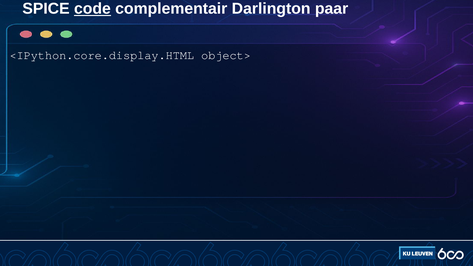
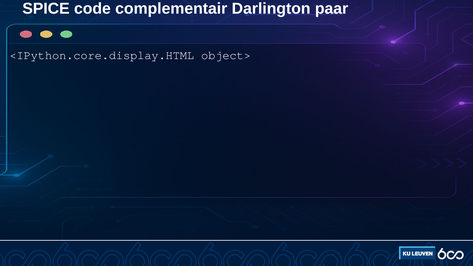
code underline: present -> none
